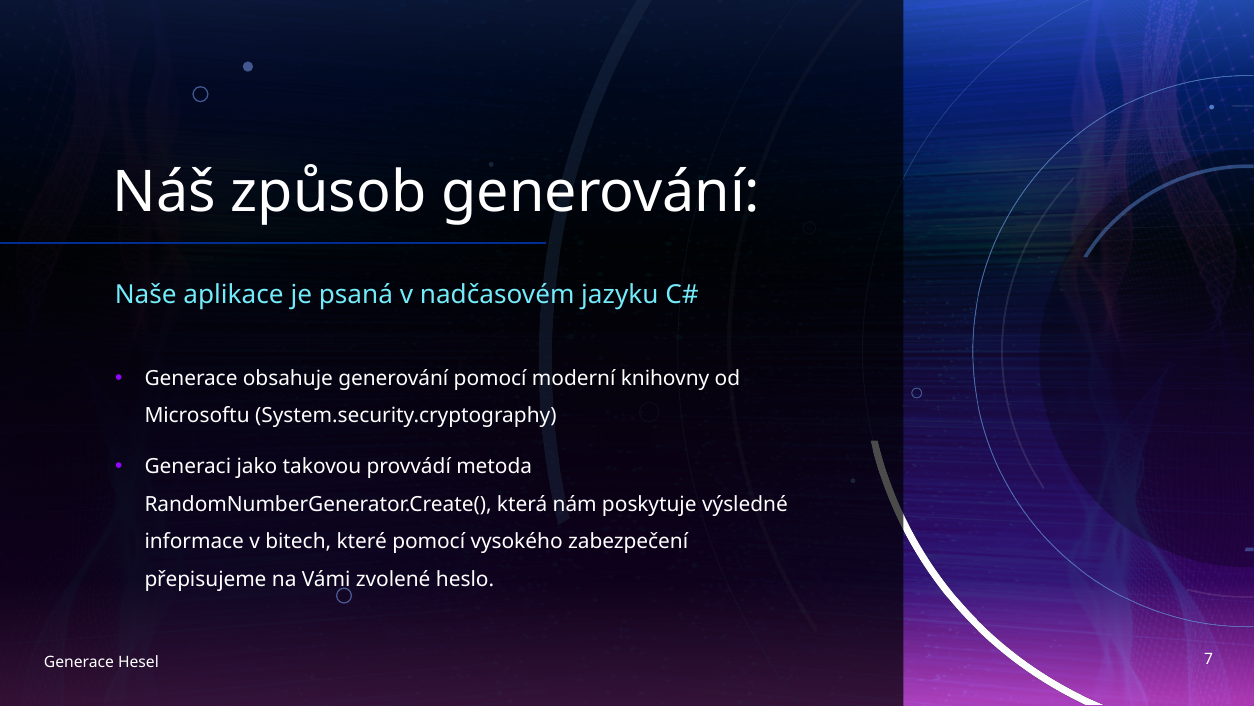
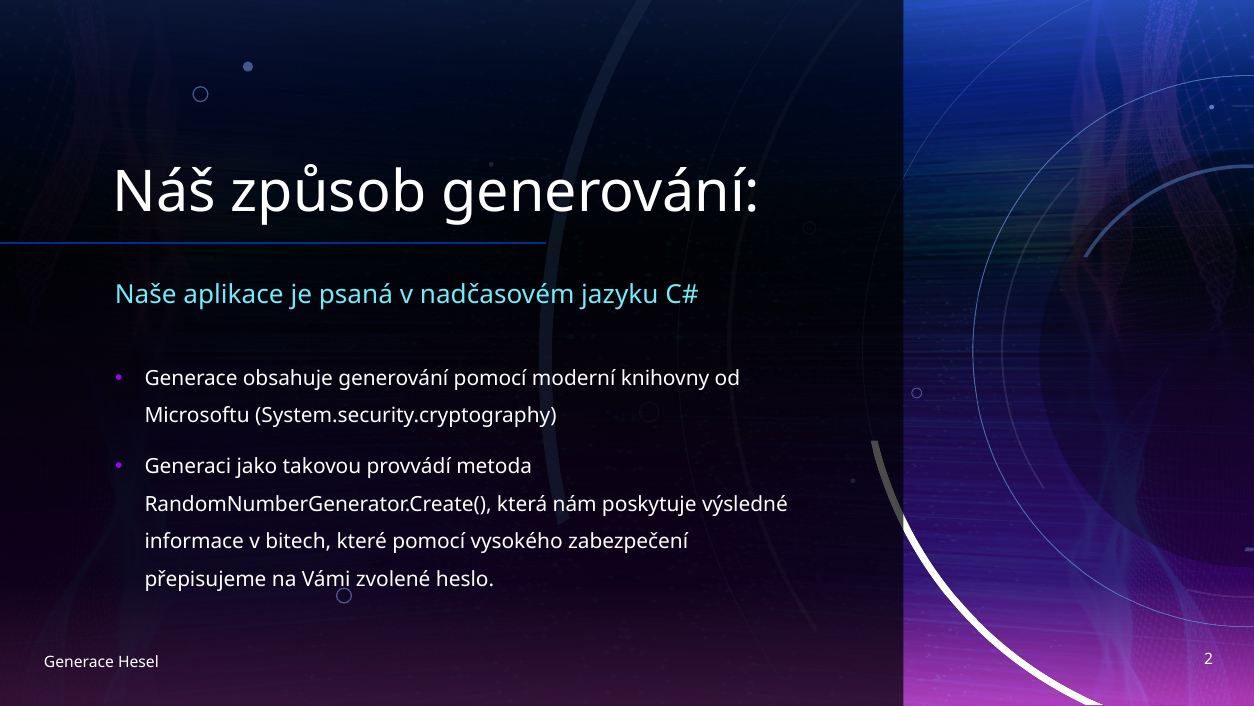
7: 7 -> 2
